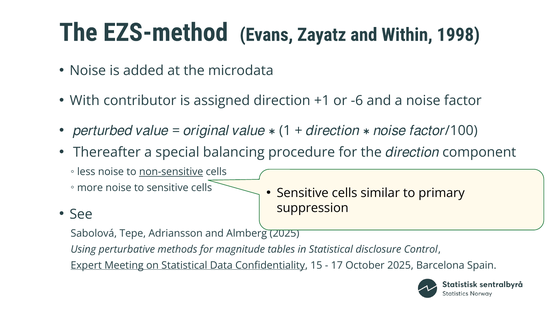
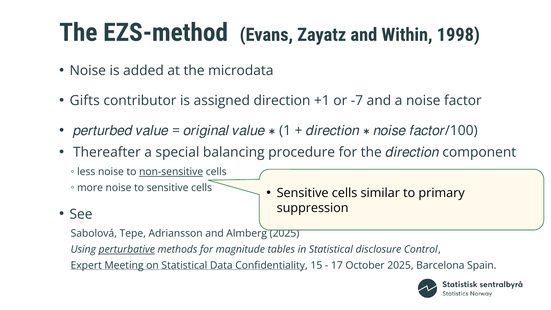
With: With -> Gifts
-6: -6 -> -7
perturbative underline: none -> present
